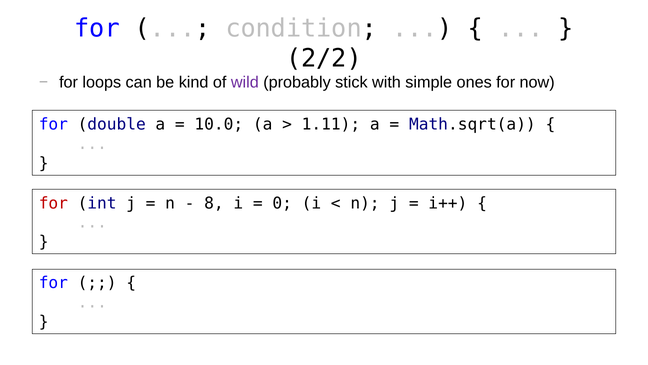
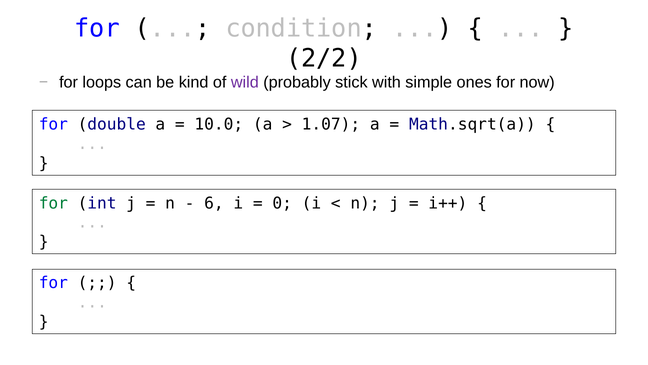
1.11: 1.11 -> 1.07
for at (53, 203) colour: red -> green
8: 8 -> 6
